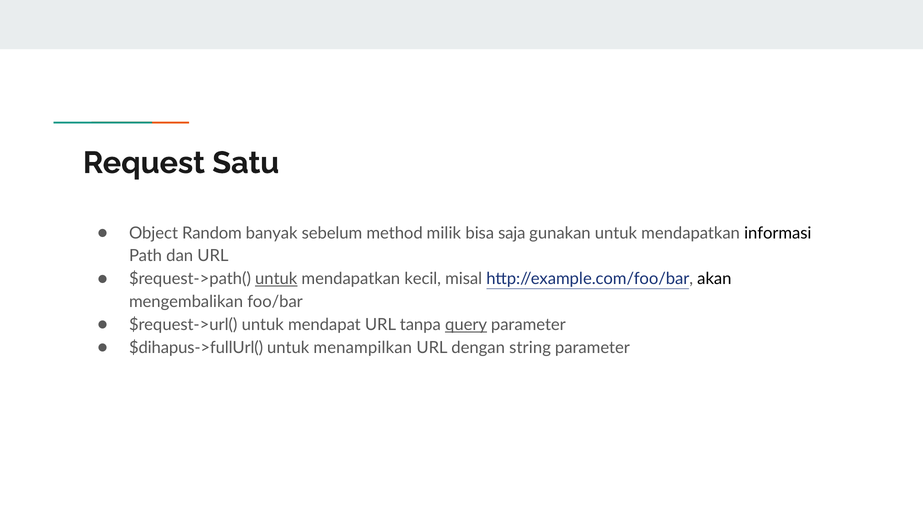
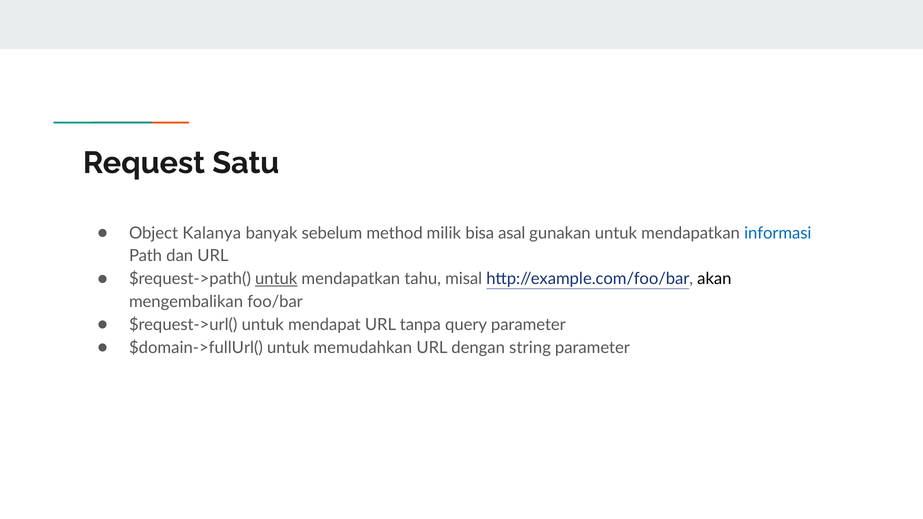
Random: Random -> Kalanya
saja: saja -> asal
informasi colour: black -> blue
kecil: kecil -> tahu
query underline: present -> none
$dihapus->fullUrl(: $dihapus->fullUrl( -> $domain->fullUrl(
menampilkan: menampilkan -> memudahkan
